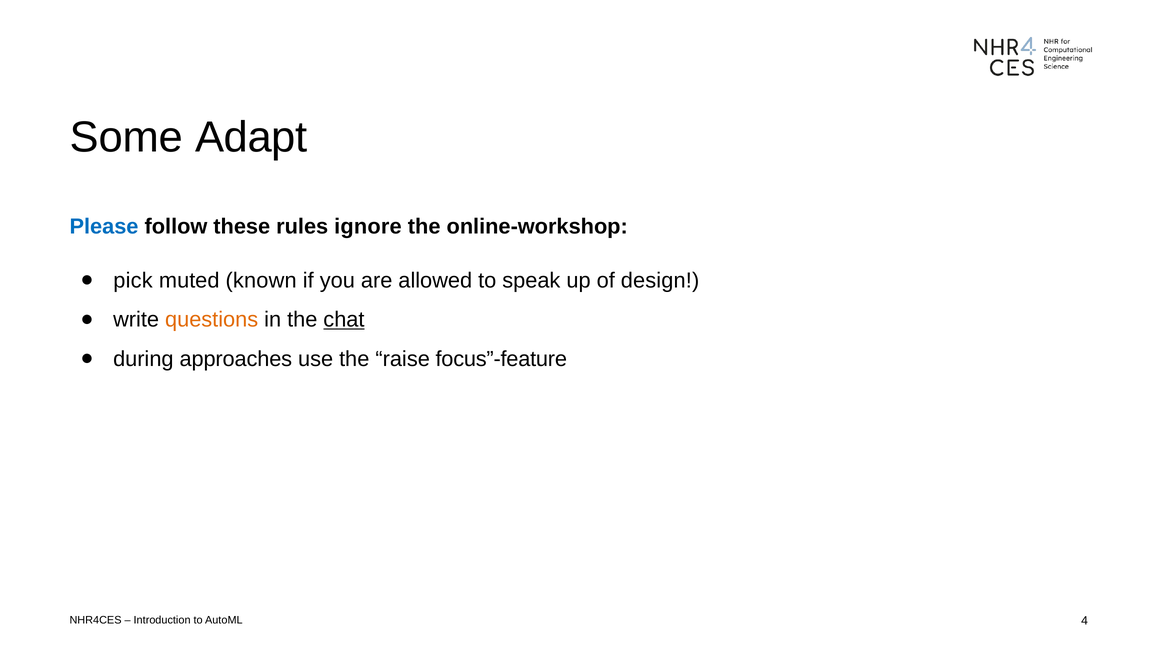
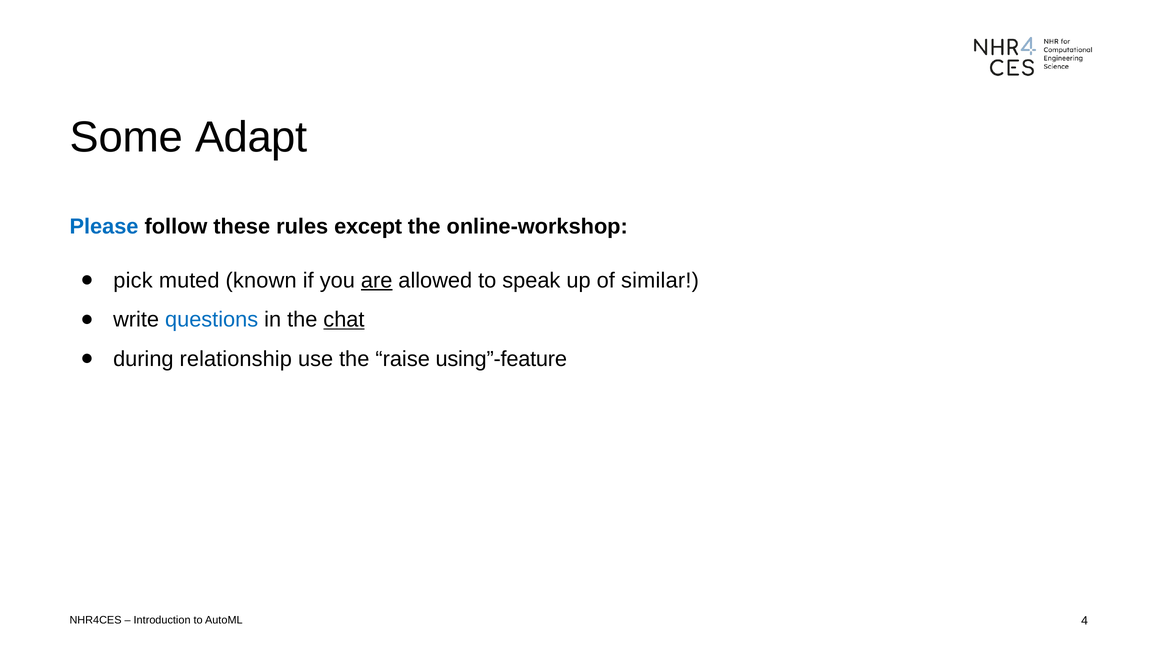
ignore: ignore -> except
are underline: none -> present
design: design -> similar
questions colour: orange -> blue
approaches: approaches -> relationship
focus”-feature: focus”-feature -> using”-feature
